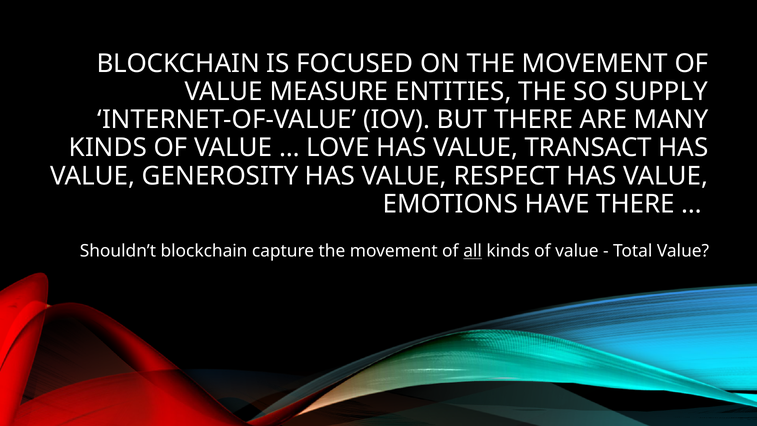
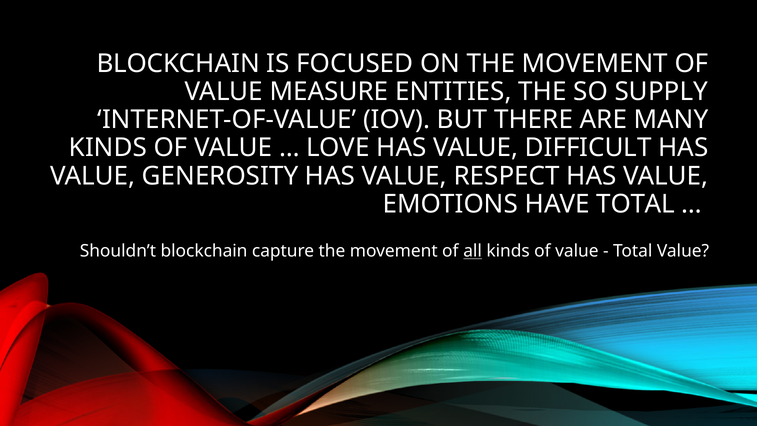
TRANSACT: TRANSACT -> DIFFICULT
HAVE THERE: THERE -> TOTAL
